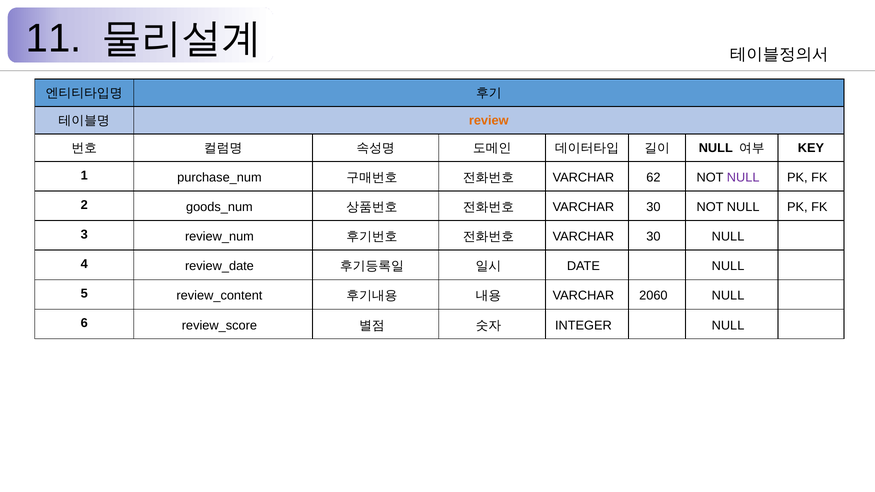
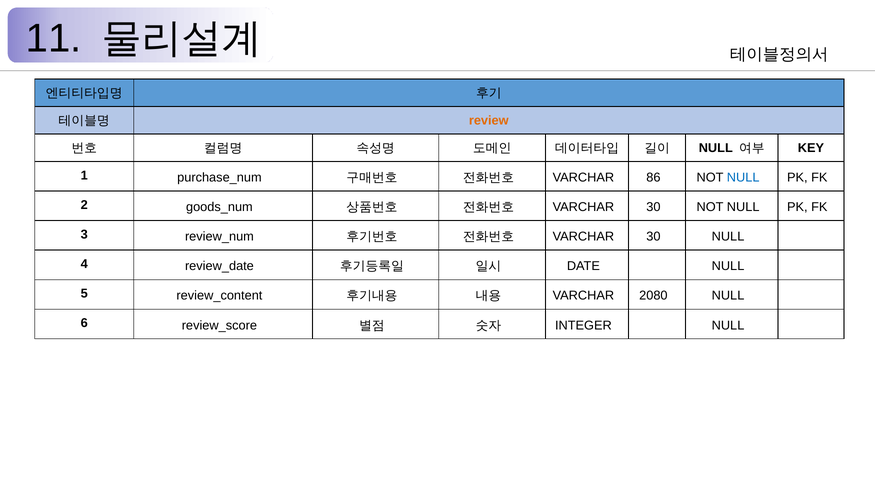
62: 62 -> 86
NULL at (743, 178) colour: purple -> blue
2060: 2060 -> 2080
